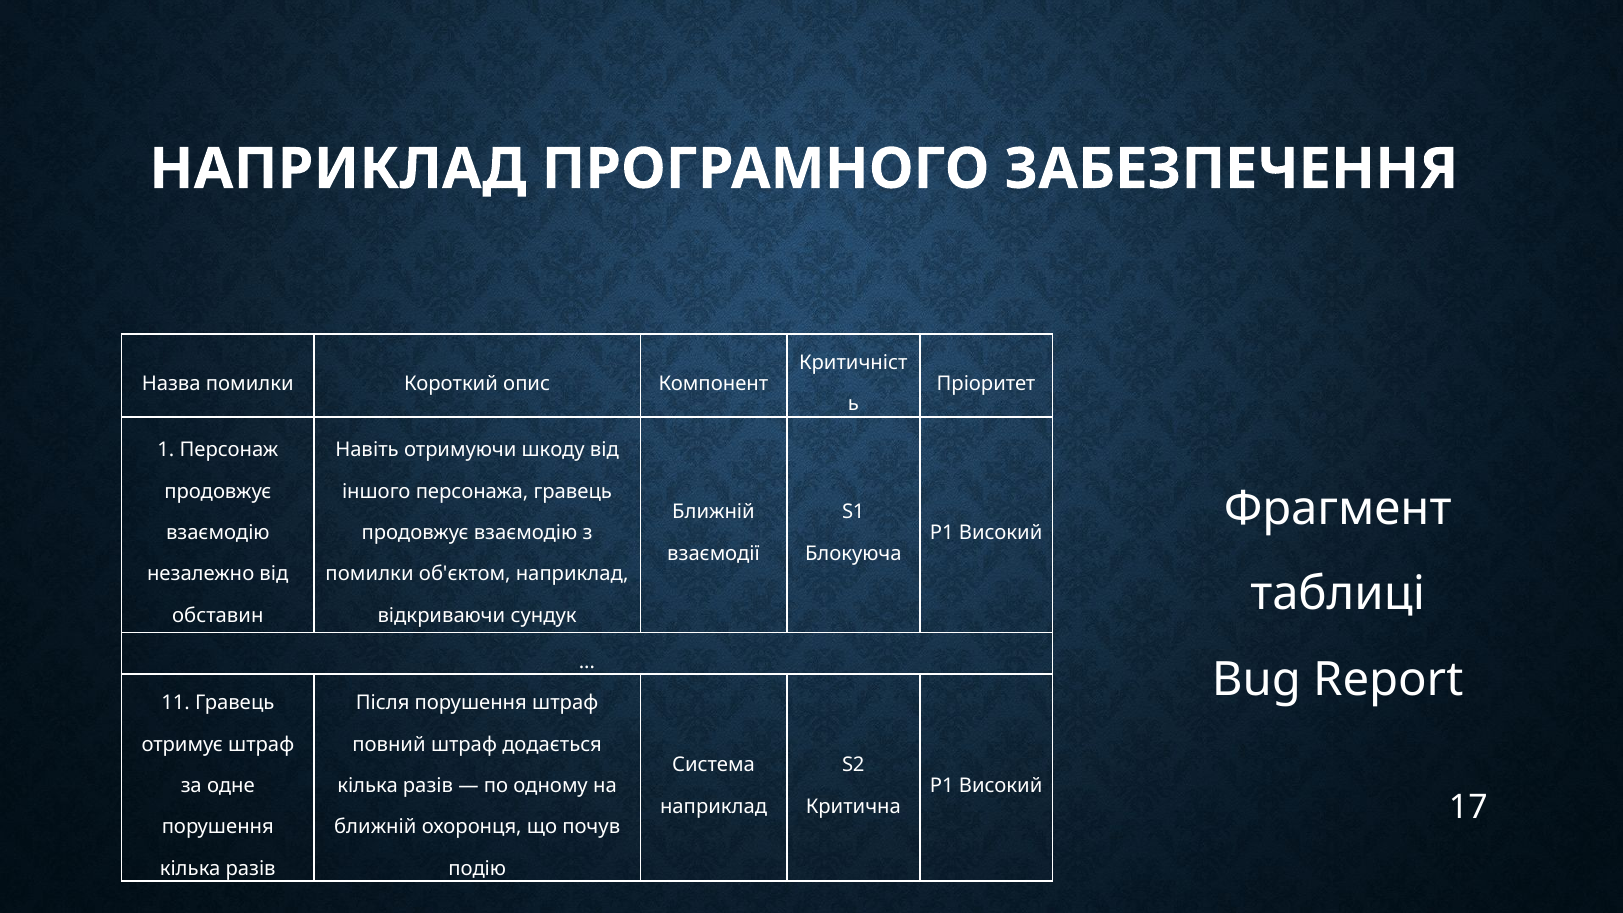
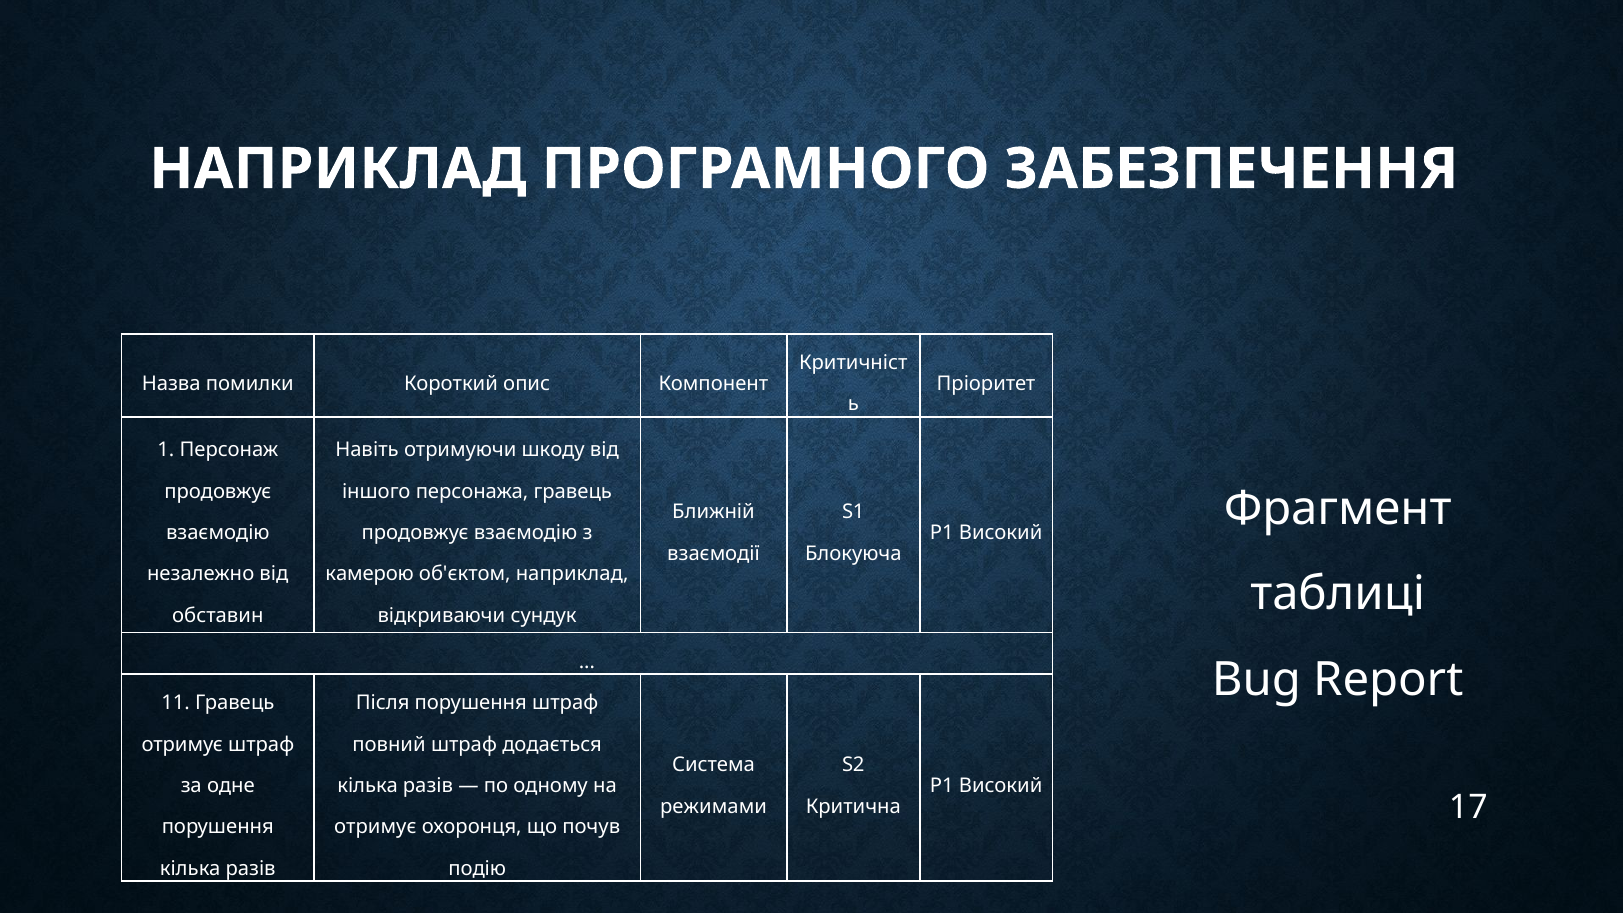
помилки at (370, 574): помилки -> камерою
наприклад at (714, 806): наприклад -> режимами
ближній at (375, 827): ближній -> отримує
